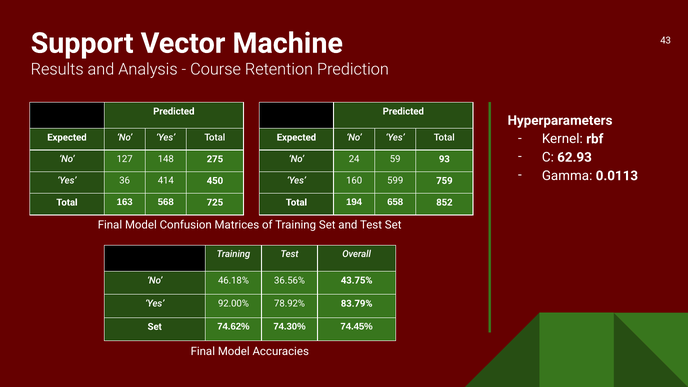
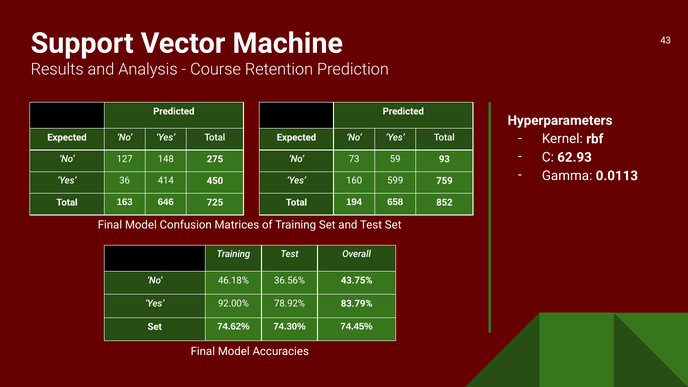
24: 24 -> 73
568: 568 -> 646
